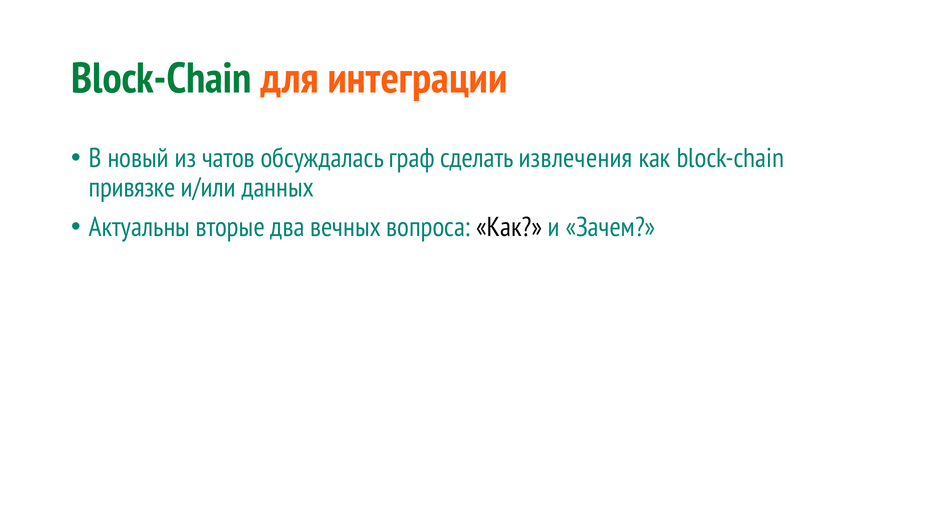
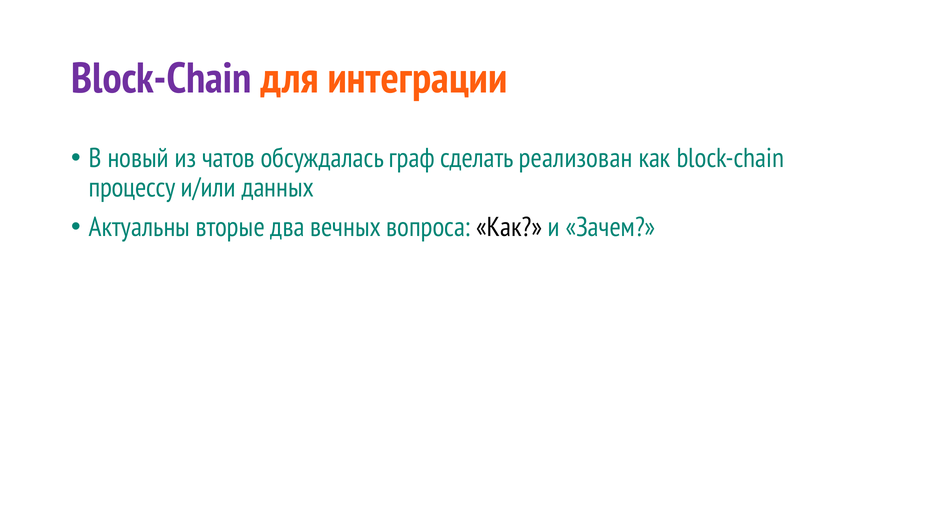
Block-Chain at (161, 79) colour: green -> purple
извлечения: извлечения -> реализован
привязке: привязке -> процессу
